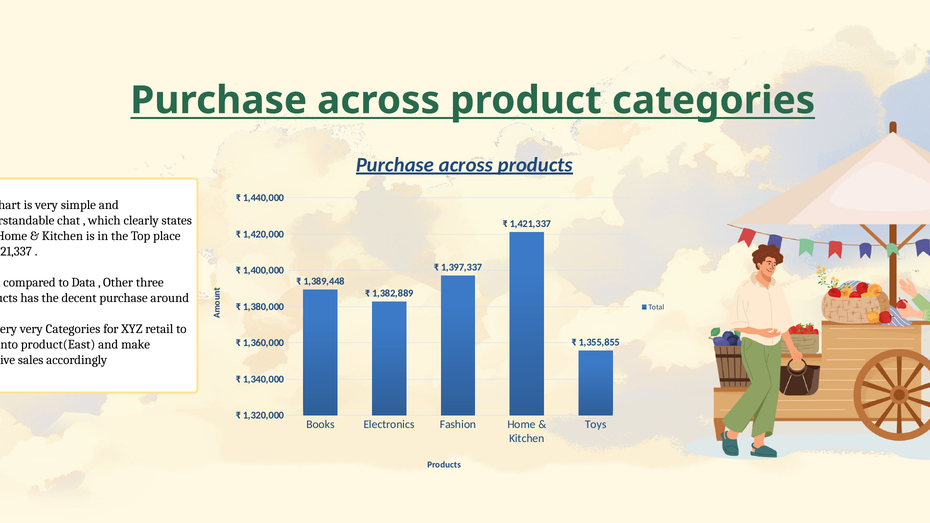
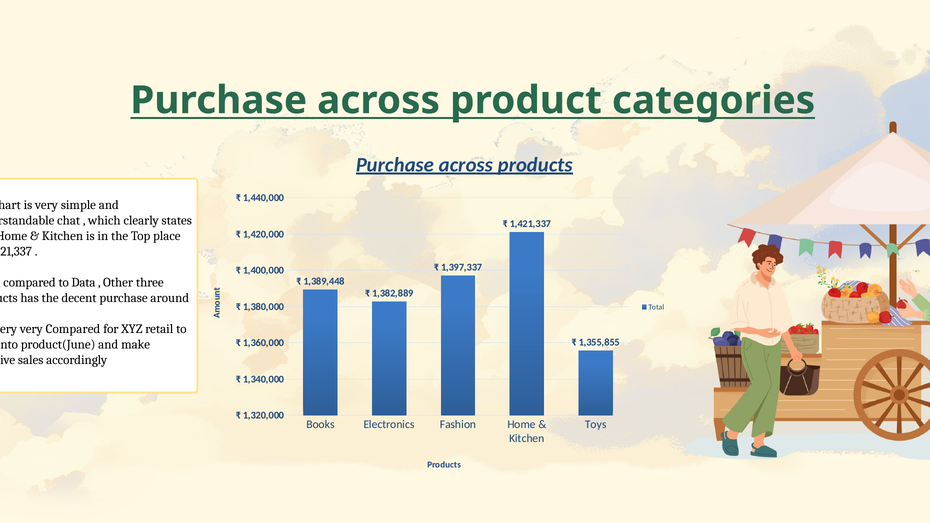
very Categories: Categories -> Compared
product(East: product(East -> product(June
